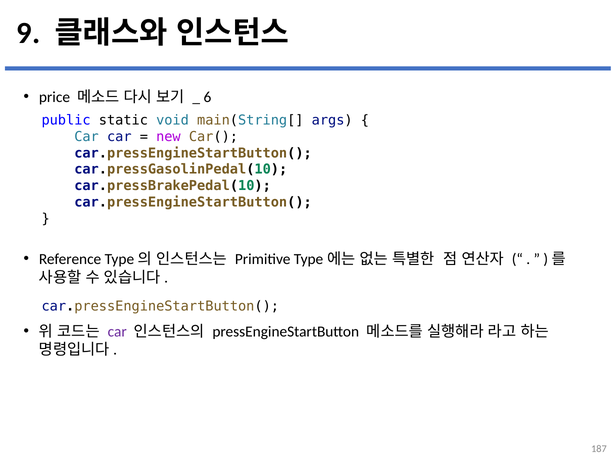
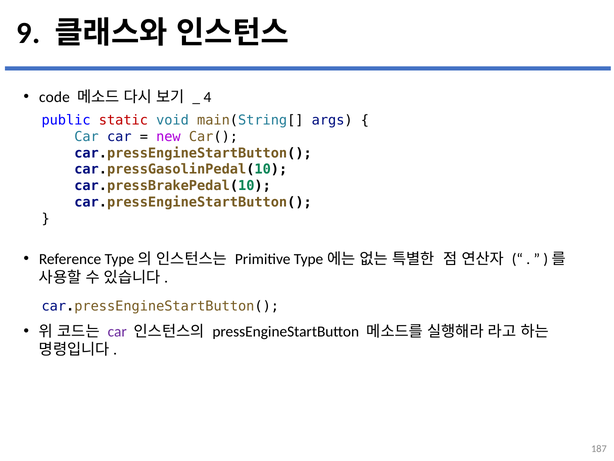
price: price -> code
6: 6 -> 4
static colour: black -> red
